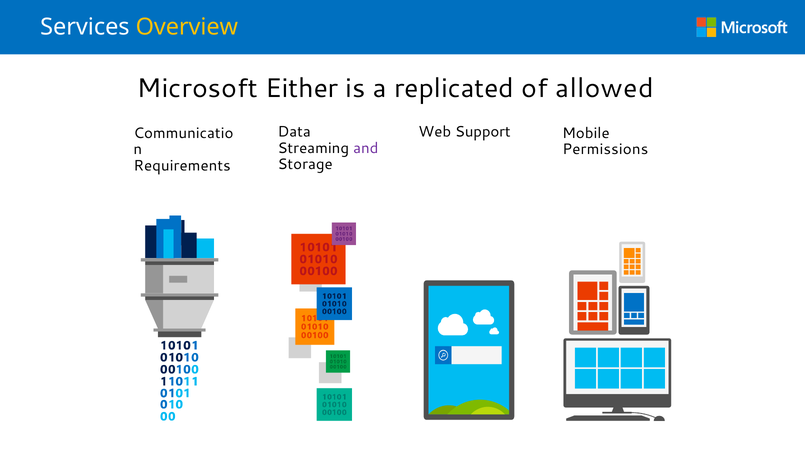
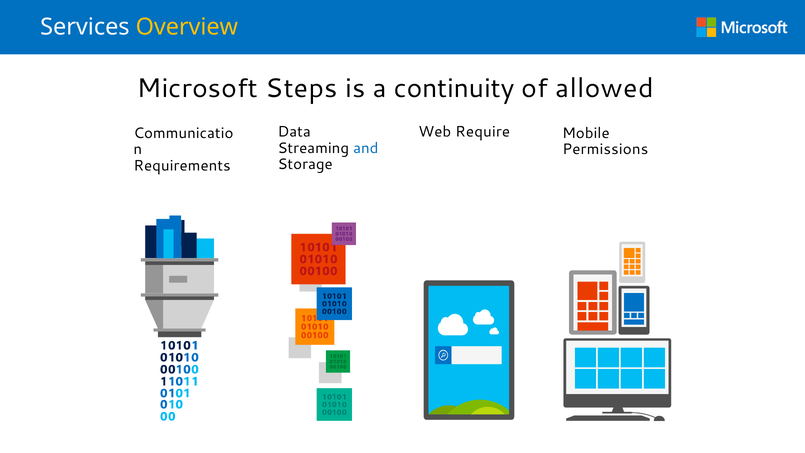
Either: Either -> Steps
replicated: replicated -> continuity
Support: Support -> Require
and colour: purple -> blue
